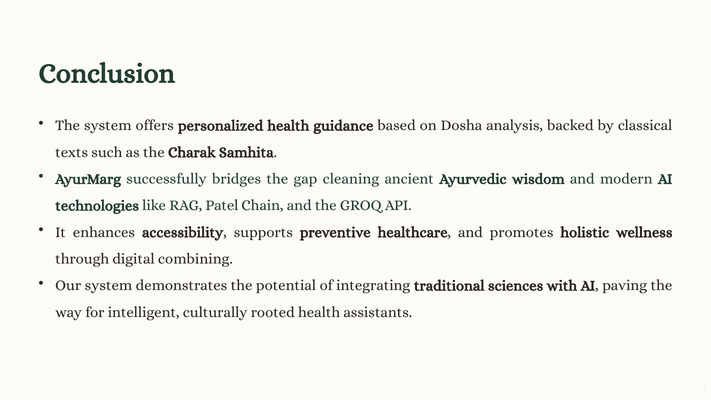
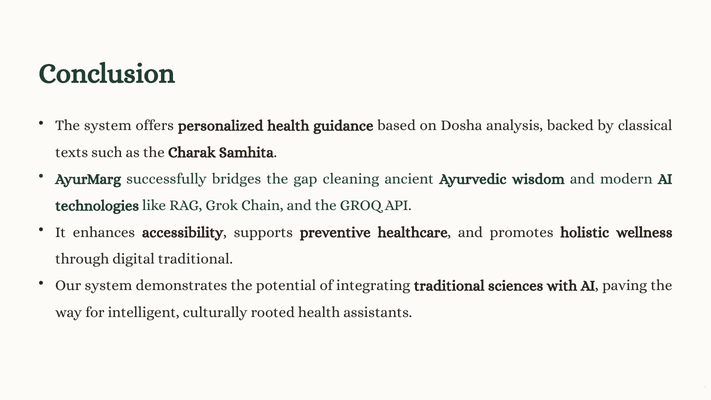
Patel: Patel -> Grok
digital combining: combining -> traditional
